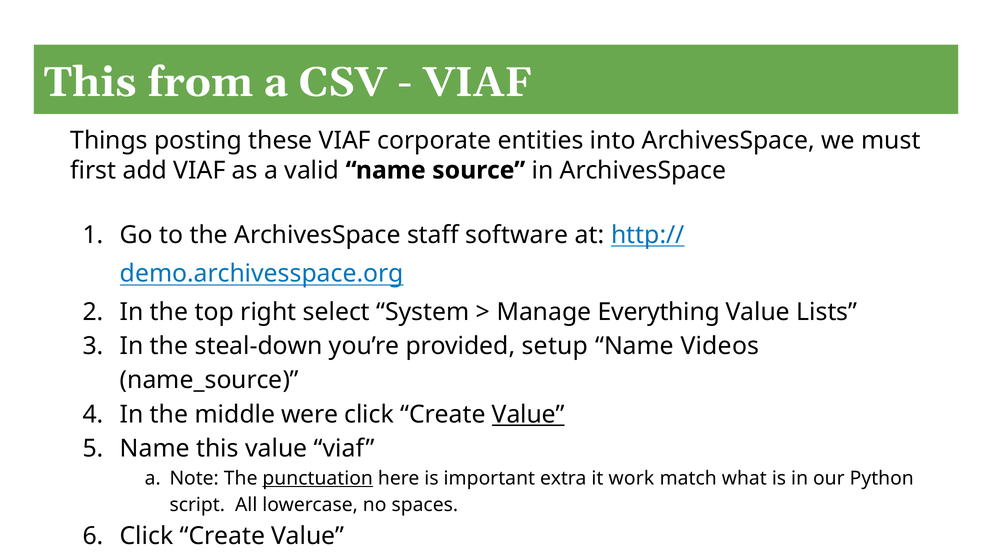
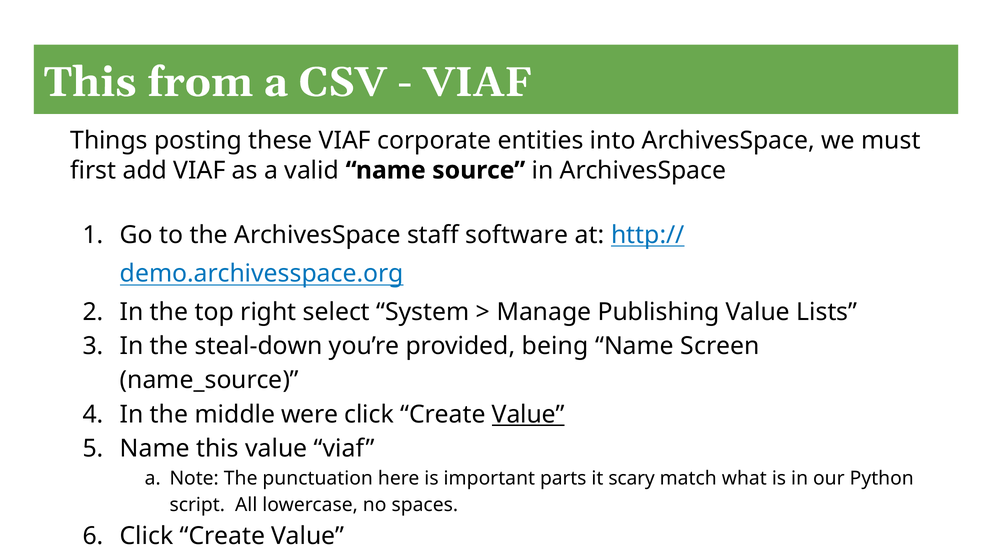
Everything: Everything -> Publishing
setup: setup -> being
Videos: Videos -> Screen
punctuation underline: present -> none
extra: extra -> parts
work: work -> scary
